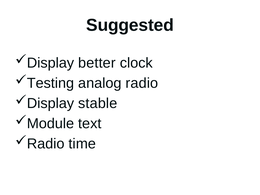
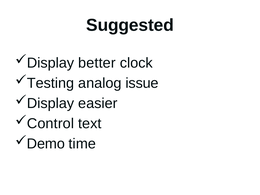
analog radio: radio -> issue
stable: stable -> easier
Module: Module -> Control
Radio at (46, 144): Radio -> Demo
